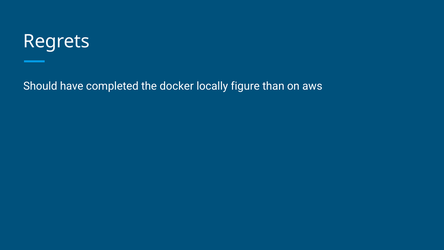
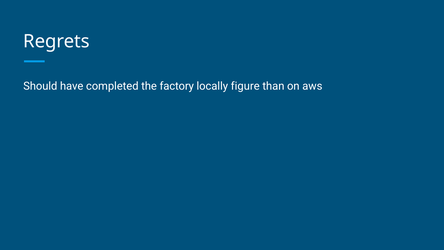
docker: docker -> factory
